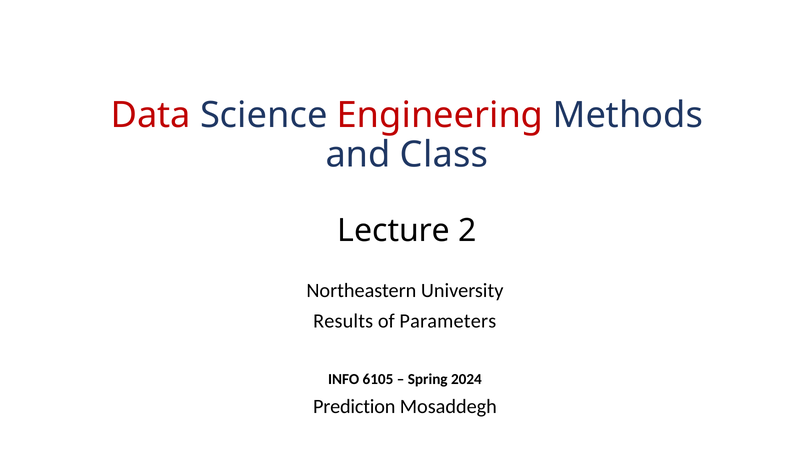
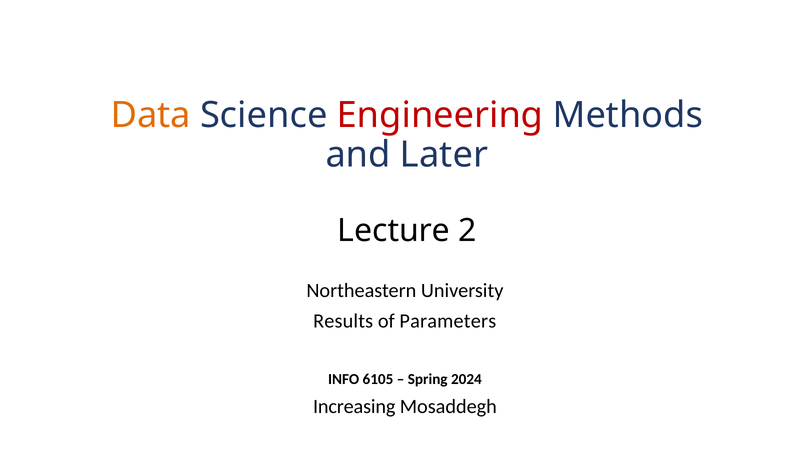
Data colour: red -> orange
Class: Class -> Later
Prediction: Prediction -> Increasing
